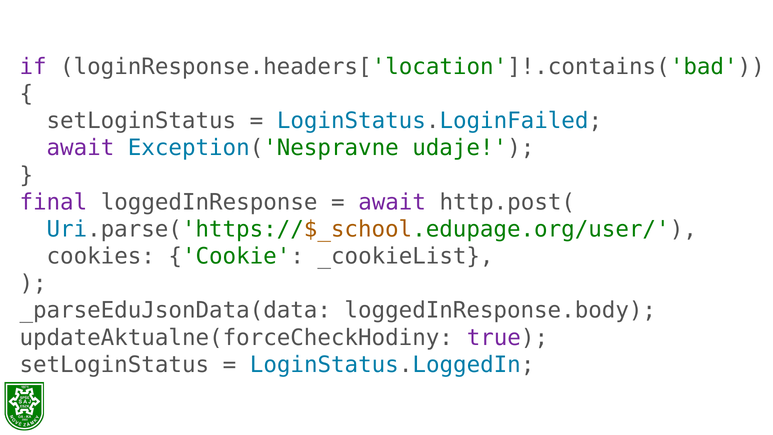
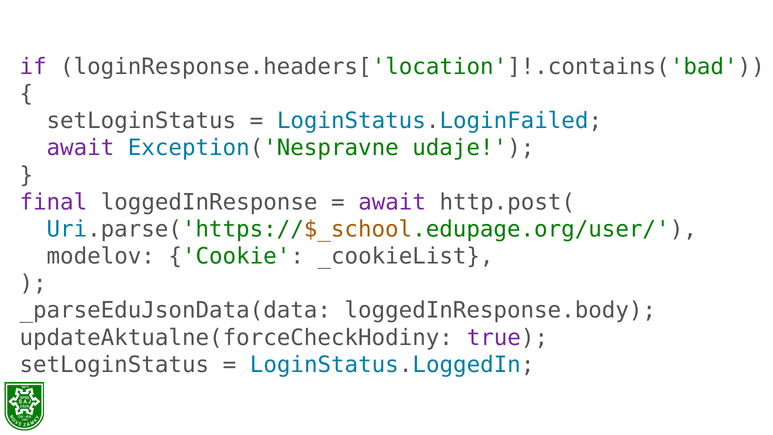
cookies: cookies -> modelov
